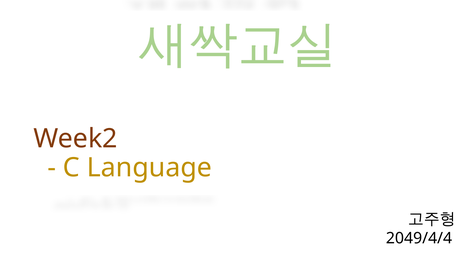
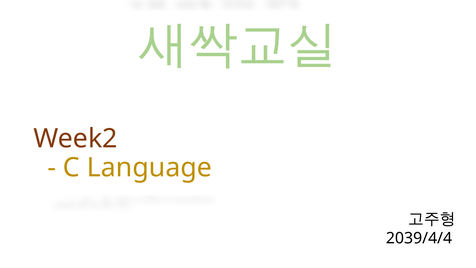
2049/4/4: 2049/4/4 -> 2039/4/4
